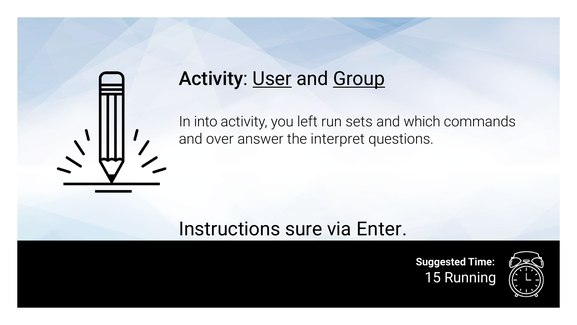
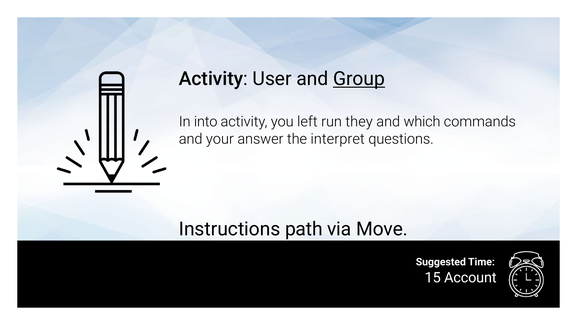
User underline: present -> none
sets: sets -> they
over: over -> your
sure: sure -> path
Enter: Enter -> Move
Running: Running -> Account
